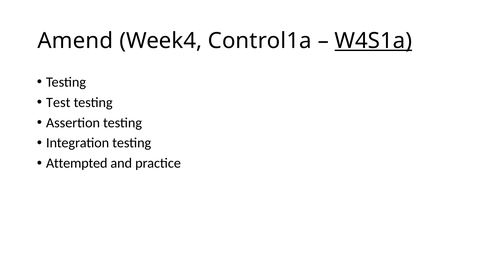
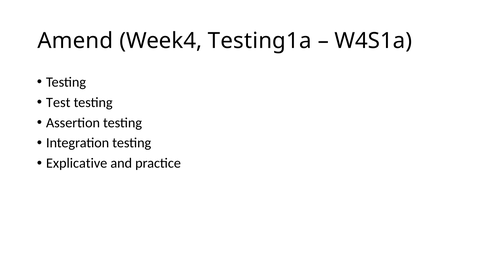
Control1a: Control1a -> Testing1a
W4S1a underline: present -> none
Attempted: Attempted -> Explicative
